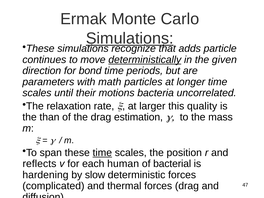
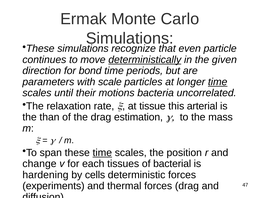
Simulations at (130, 38) underline: present -> none
adds: adds -> even
math: math -> scale
time at (218, 82) underline: none -> present
larger: larger -> tissue
quality: quality -> arterial
reflects: reflects -> change
human: human -> tissues
slow: slow -> cells
complicated: complicated -> experiments
